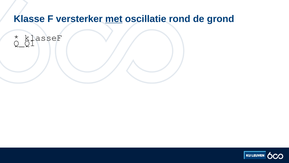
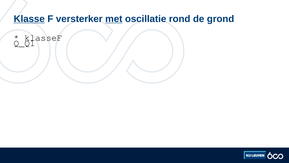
Klasse underline: none -> present
